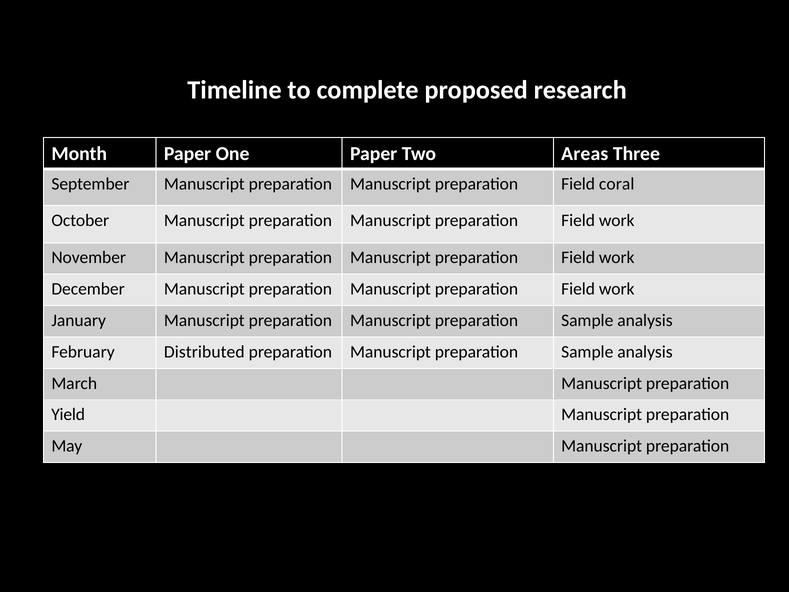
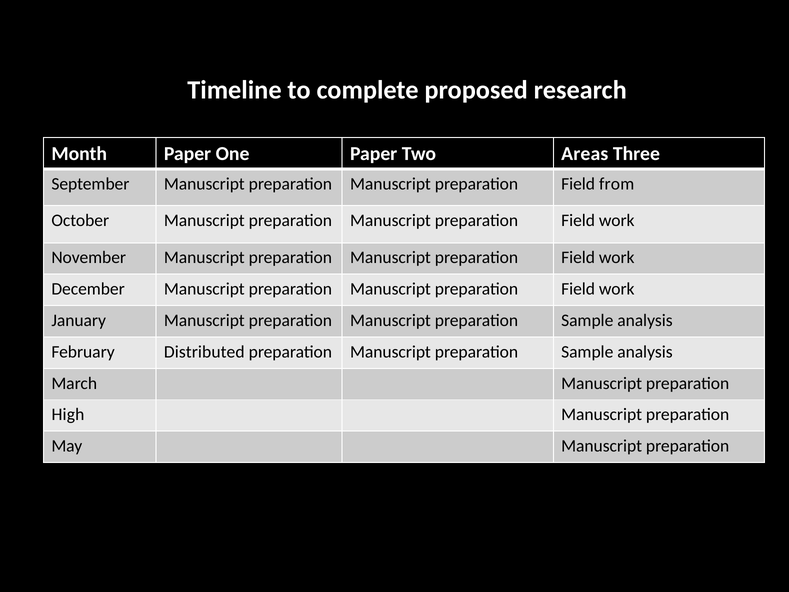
coral: coral -> from
Yield: Yield -> High
